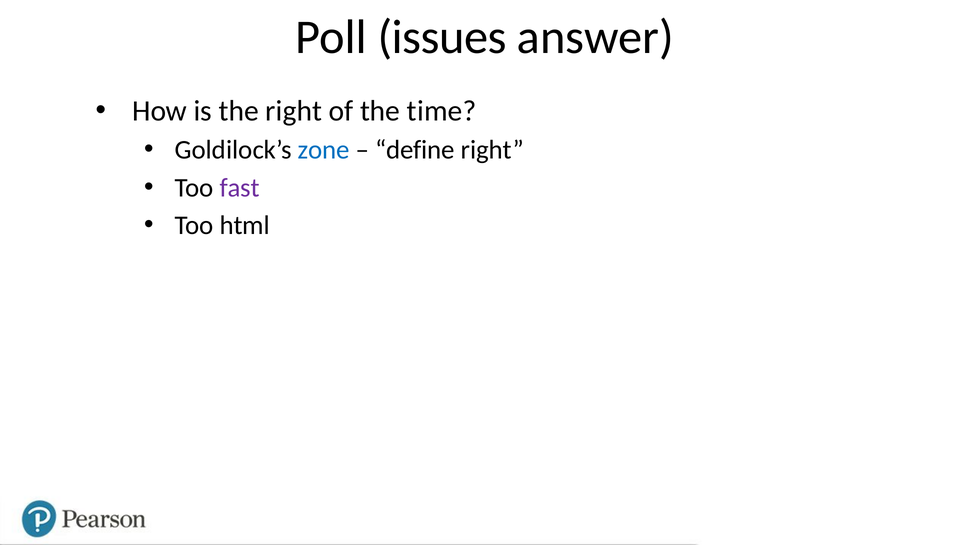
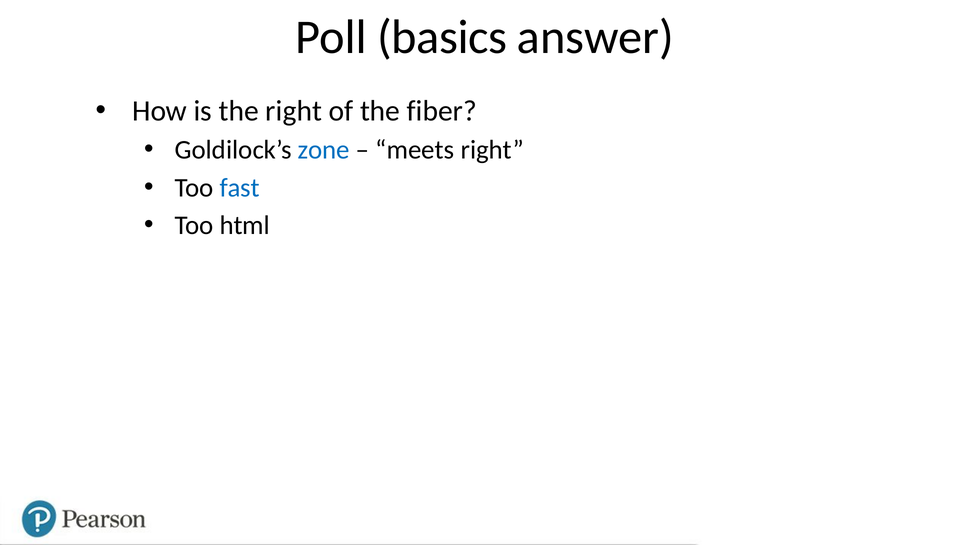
issues: issues -> basics
time: time -> fiber
define: define -> meets
fast colour: purple -> blue
